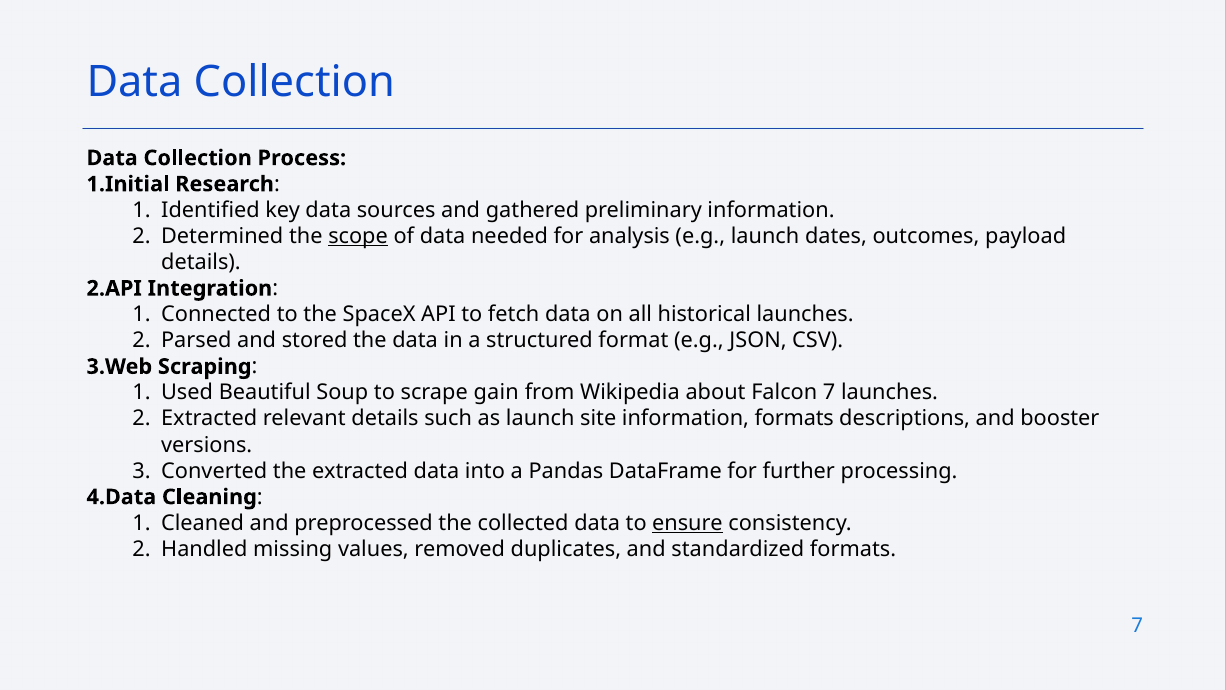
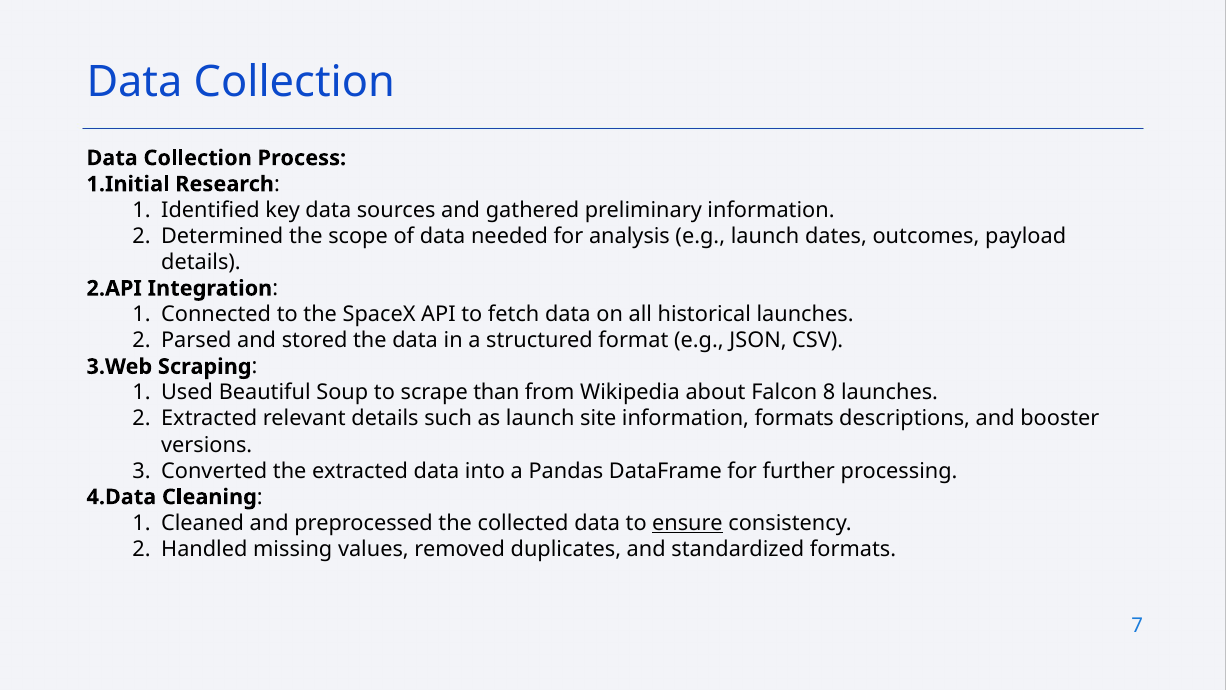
scope underline: present -> none
gain: gain -> than
Falcon 7: 7 -> 8
